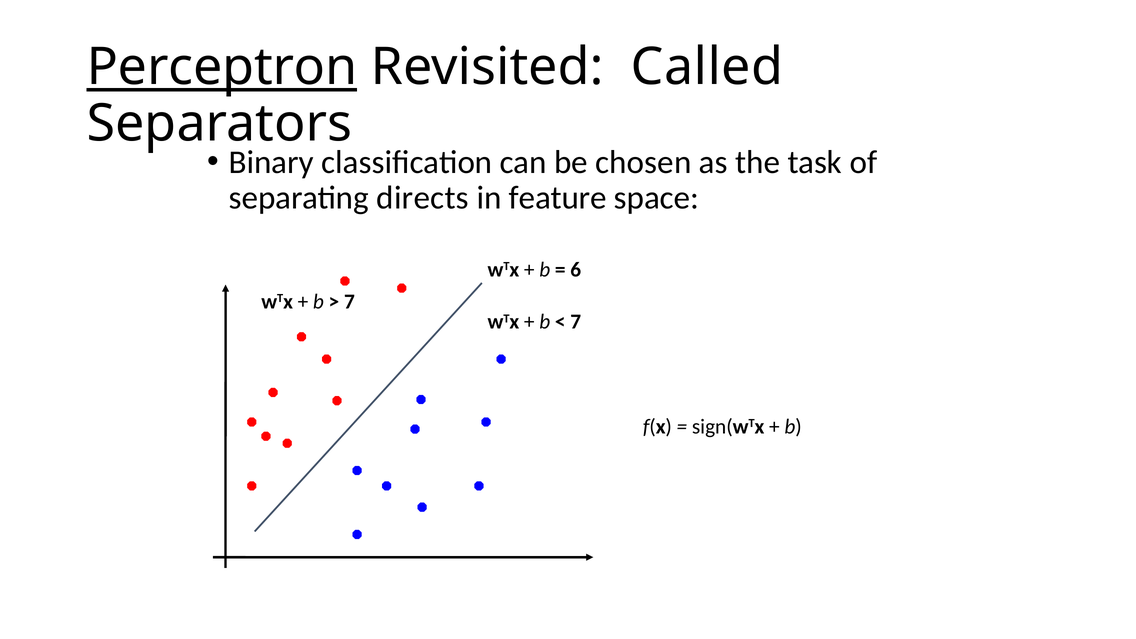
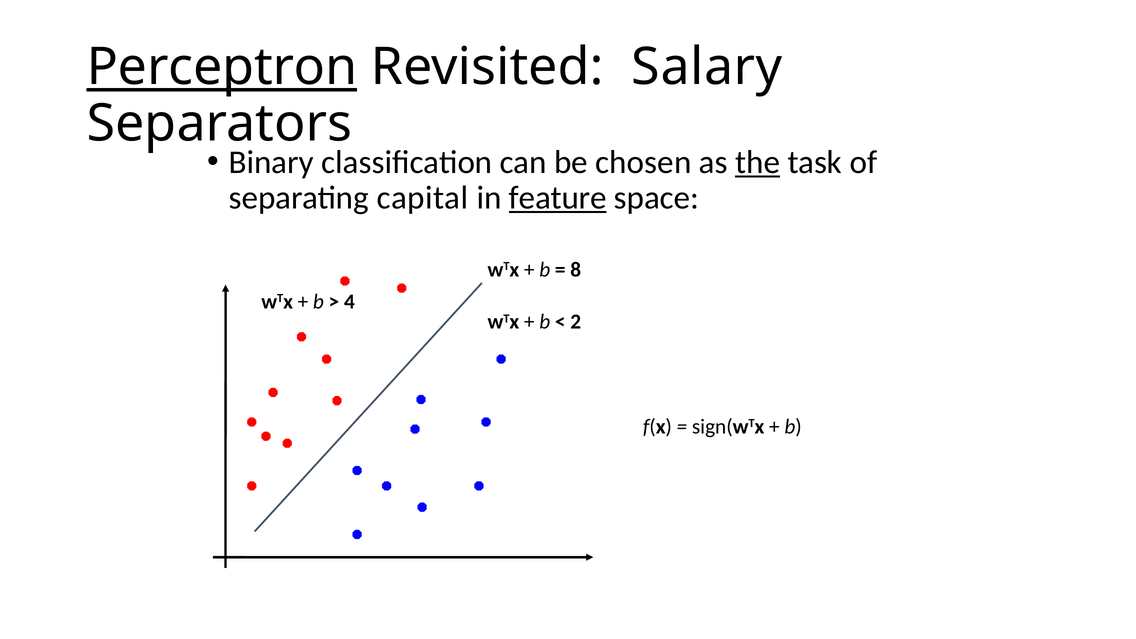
Called: Called -> Salary
the underline: none -> present
directs: directs -> capital
feature underline: none -> present
6: 6 -> 8
7 at (349, 302): 7 -> 4
7 at (576, 322): 7 -> 2
